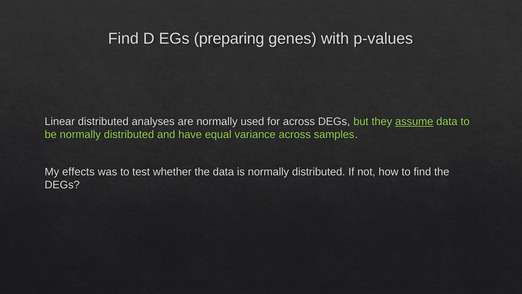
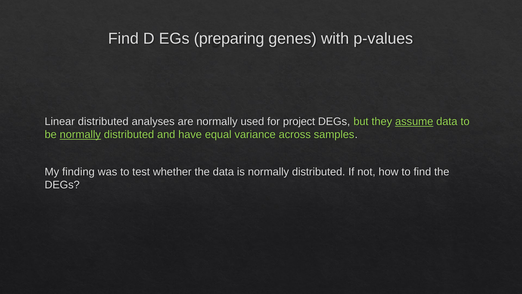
for across: across -> project
normally at (80, 135) underline: none -> present
effects: effects -> finding
